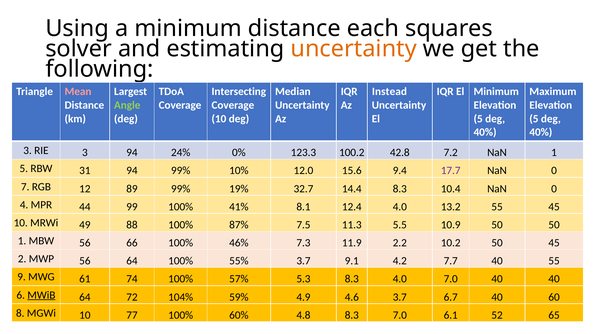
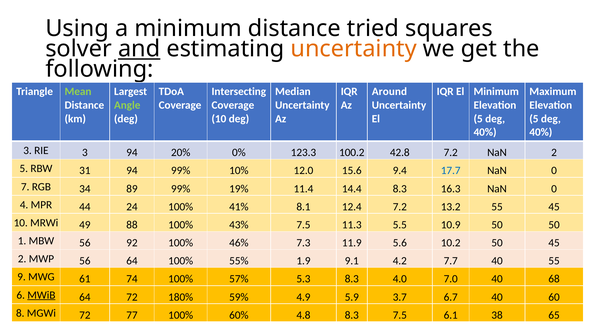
each: each -> tried
and underline: none -> present
Mean colour: pink -> light green
Instead: Instead -> Around
24%: 24% -> 20%
NaN 1: 1 -> 2
17.7 colour: purple -> blue
12: 12 -> 34
32.7: 32.7 -> 11.4
10.4: 10.4 -> 16.3
99: 99 -> 24
12.4 4.0: 4.0 -> 7.2
87%: 87% -> 43%
66: 66 -> 92
2.2: 2.2 -> 5.6
55% 3.7: 3.7 -> 1.9
40 40: 40 -> 68
104%: 104% -> 180%
4.6: 4.6 -> 5.9
MGWi 10: 10 -> 72
8.3 7.0: 7.0 -> 7.5
52: 52 -> 38
